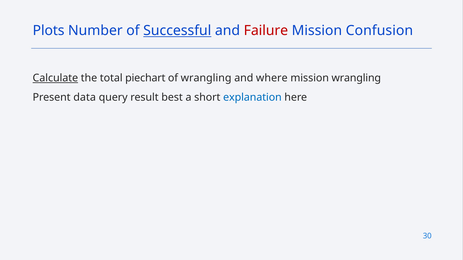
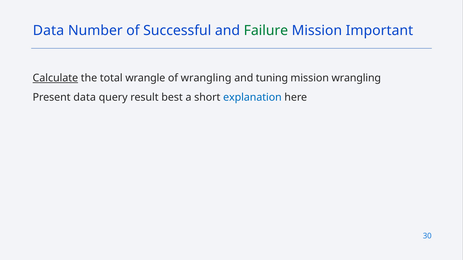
Plots at (49, 31): Plots -> Data
Successful underline: present -> none
Failure colour: red -> green
Confusion: Confusion -> Important
piechart: piechart -> wrangle
where: where -> tuning
